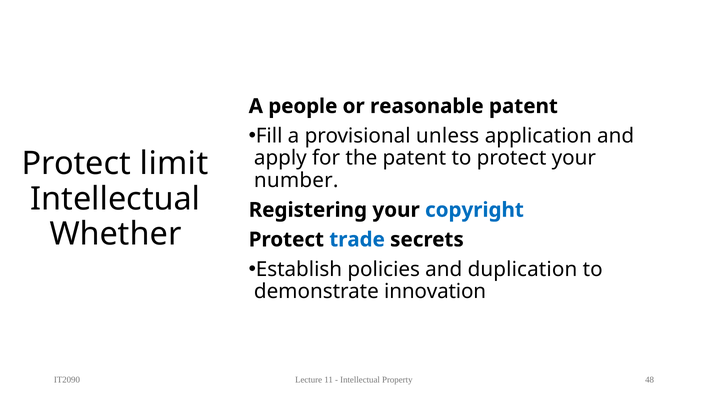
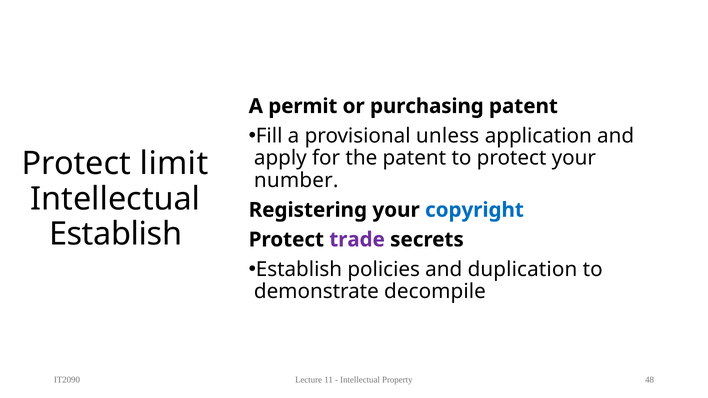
people: people -> permit
reasonable: reasonable -> purchasing
Whether at (115, 234): Whether -> Establish
trade colour: blue -> purple
innovation: innovation -> decompile
